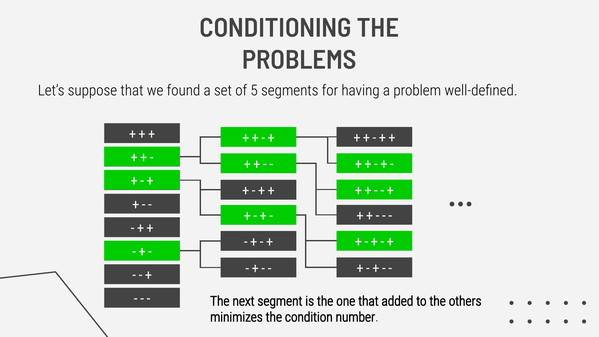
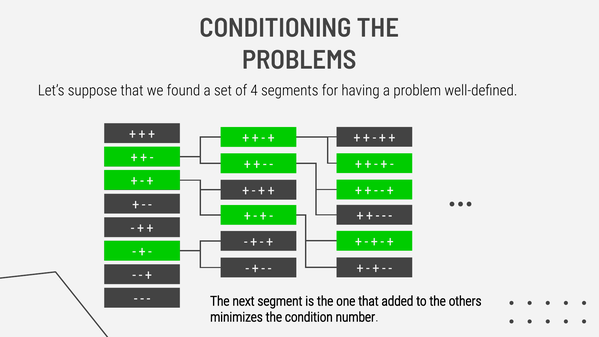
5: 5 -> 4
